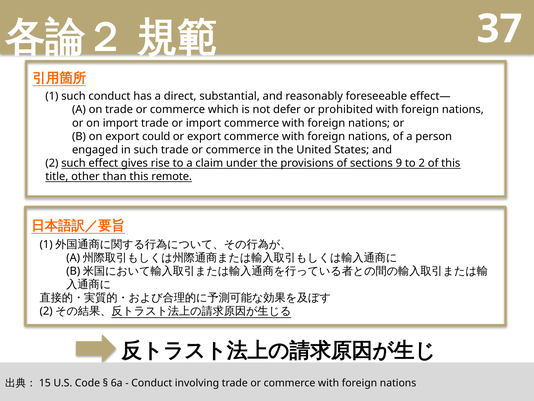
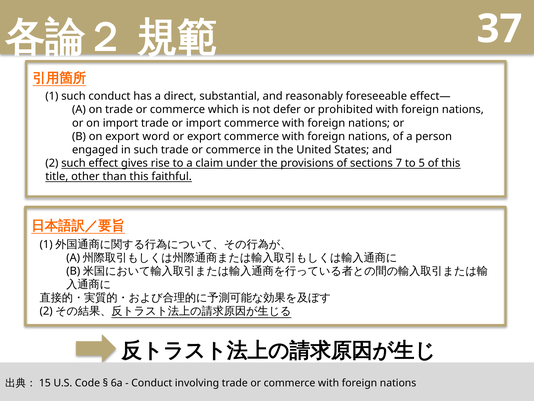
could: could -> word
9: 9 -> 7
to 2: 2 -> 5
remote: remote -> faithful
